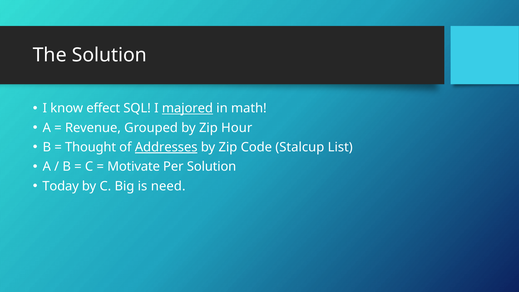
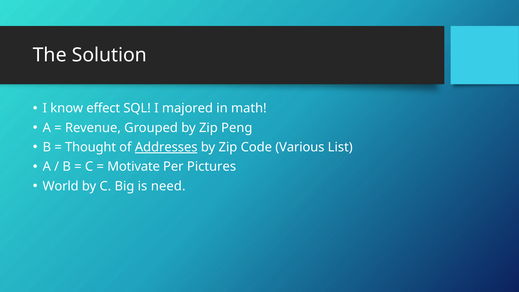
majored underline: present -> none
Hour: Hour -> Peng
Stalcup: Stalcup -> Various
Per Solution: Solution -> Pictures
Today: Today -> World
